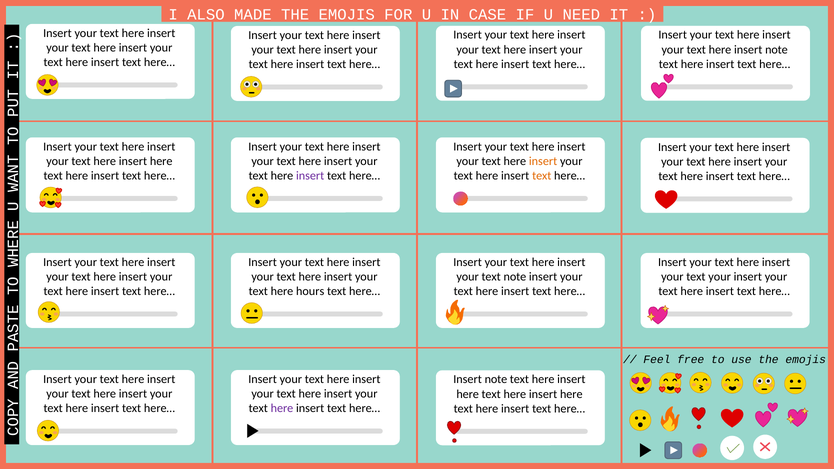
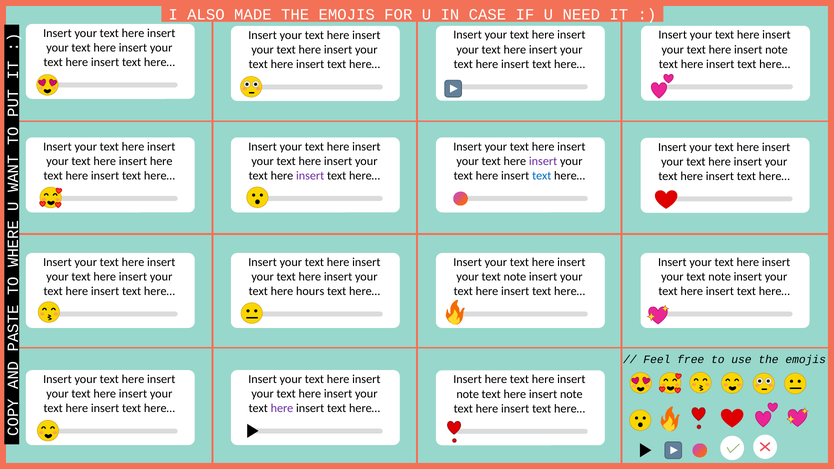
insert at (543, 161) colour: orange -> purple
text at (542, 176) colour: orange -> blue
your at (720, 277): your -> note
note at (496, 380): note -> here
here at (468, 394): here -> note
here at (571, 394): here -> note
